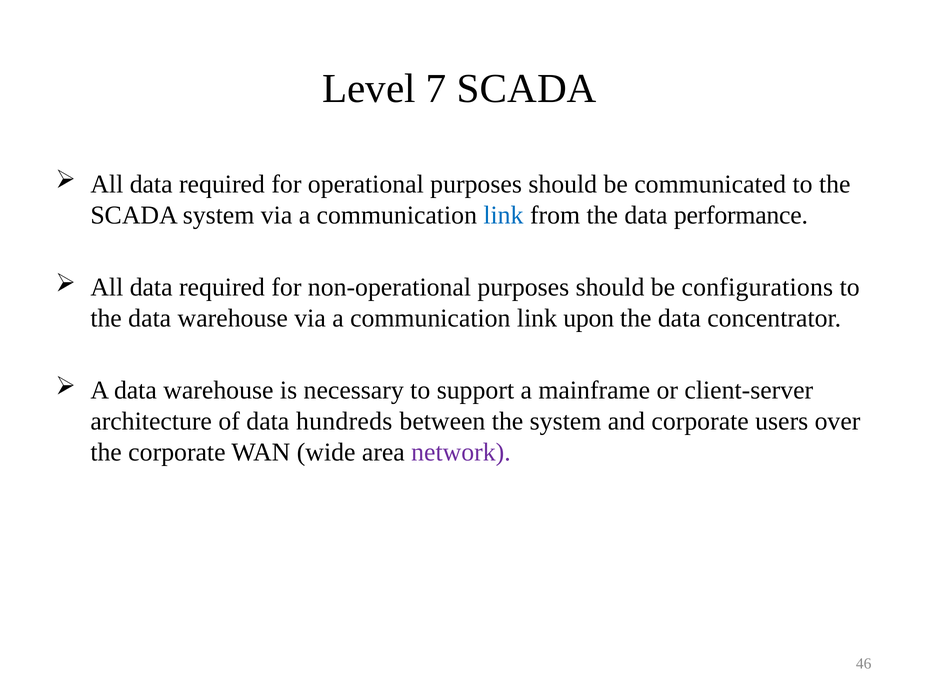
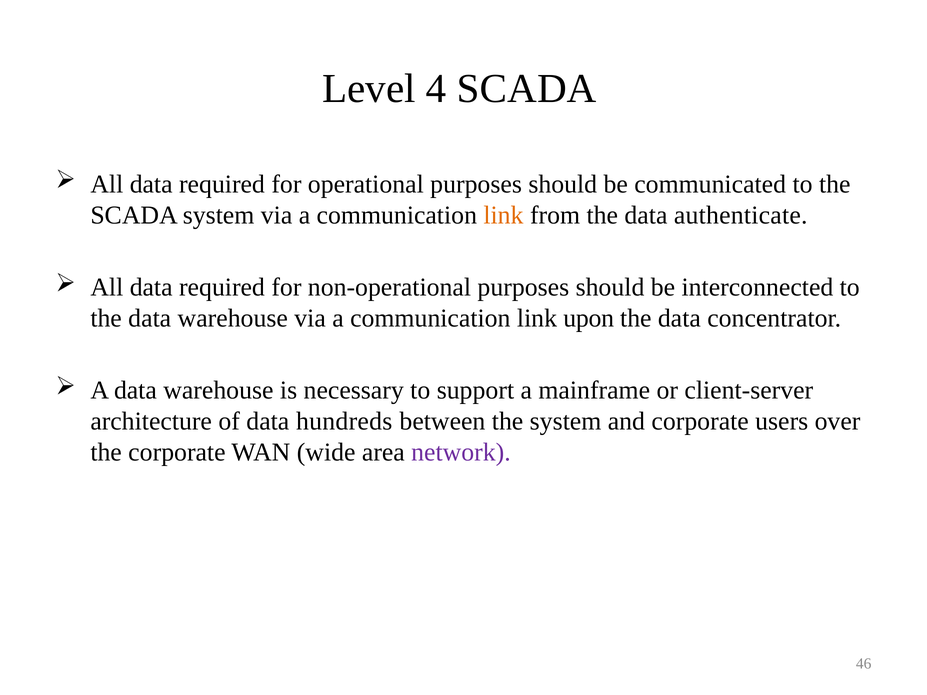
7: 7 -> 4
link at (503, 215) colour: blue -> orange
performance: performance -> authenticate
configurations: configurations -> interconnected
